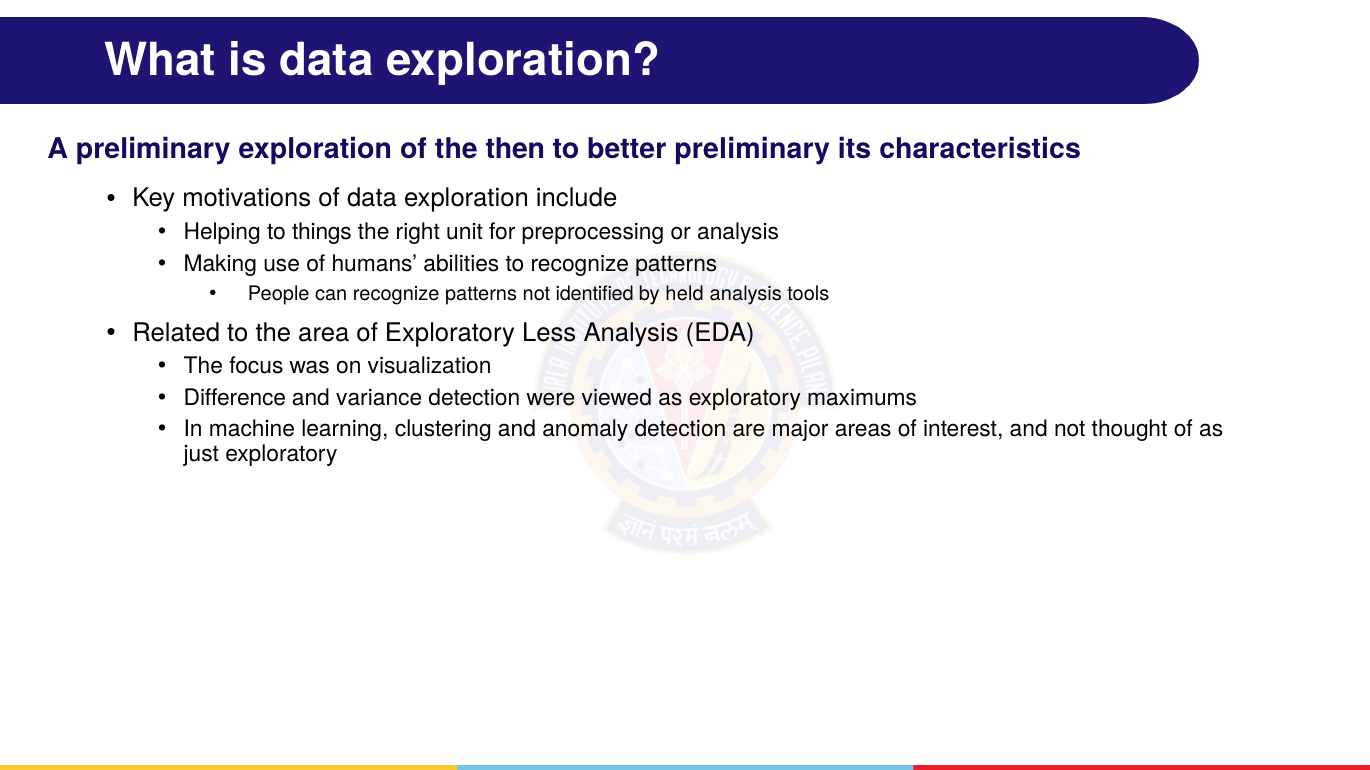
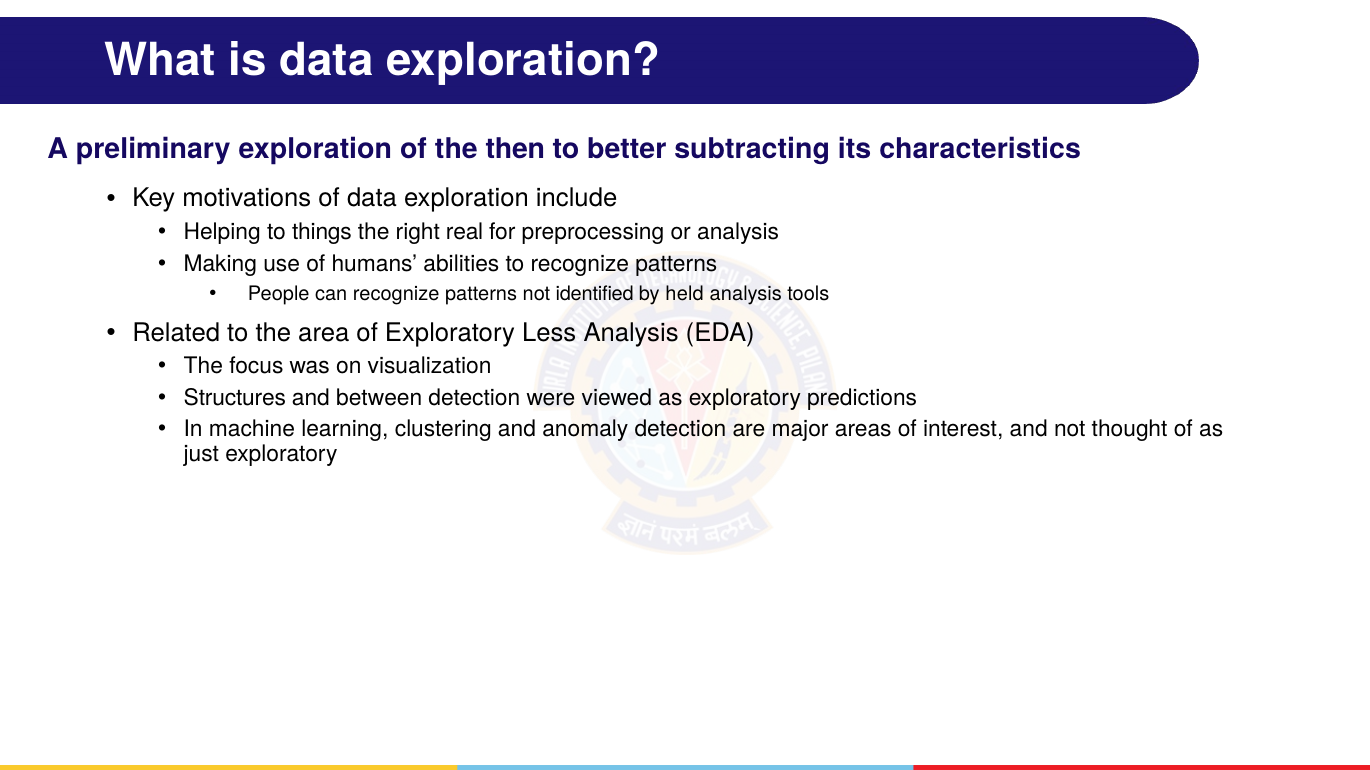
better preliminary: preliminary -> subtracting
unit: unit -> real
Difference: Difference -> Structures
variance: variance -> between
maximums: maximums -> predictions
